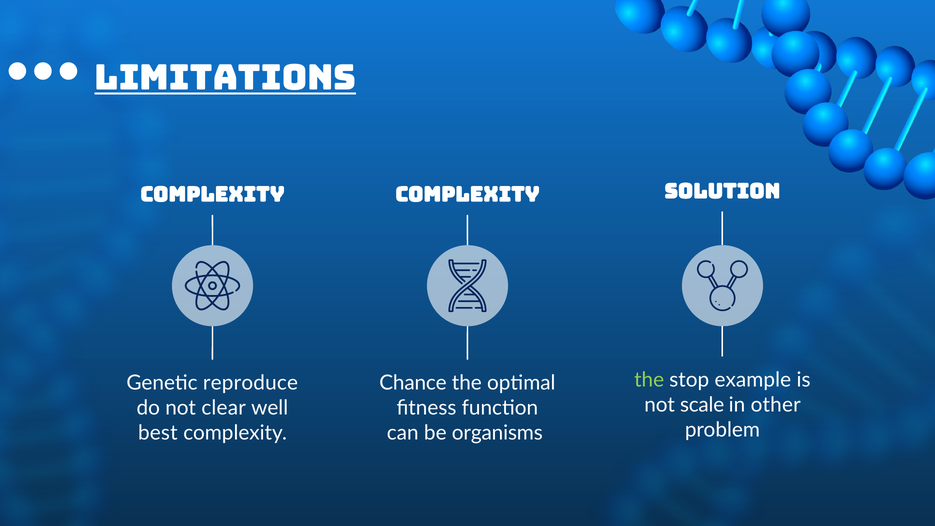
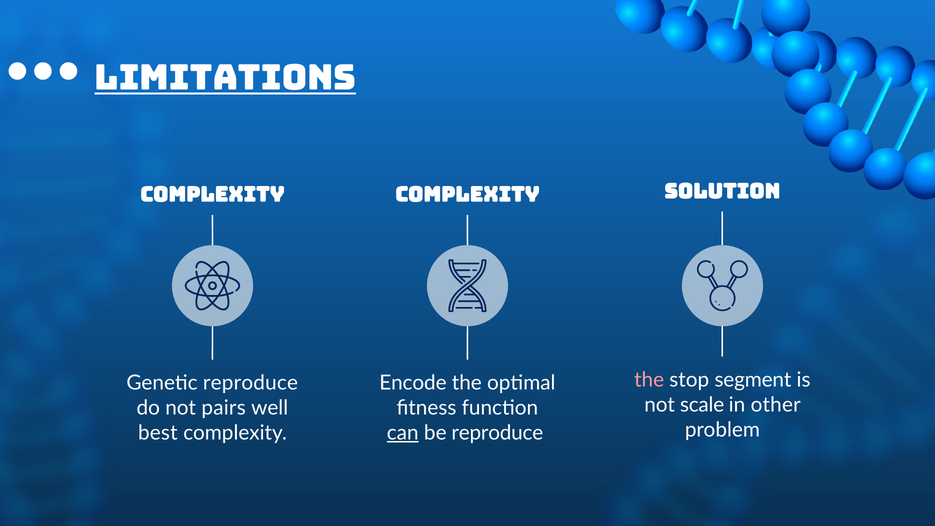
the at (649, 380) colour: light green -> pink
example: example -> segment
Chance: Chance -> Encode
clear: clear -> pairs
can underline: none -> present
be organisms: organisms -> reproduce
